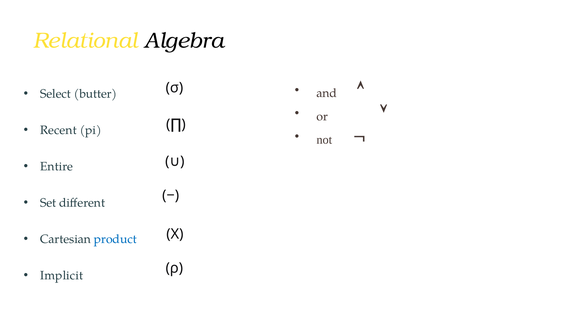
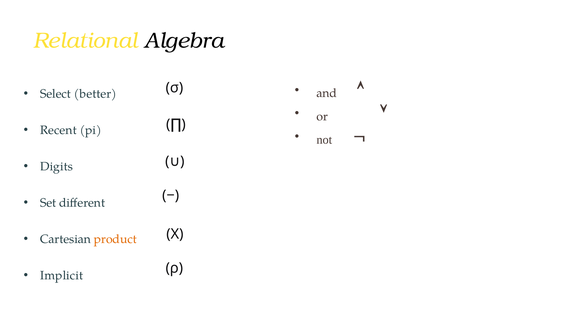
butter: butter -> better
Entire: Entire -> Digits
product colour: blue -> orange
